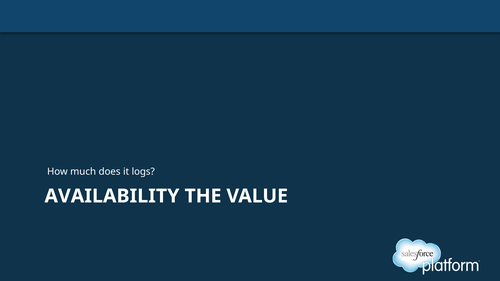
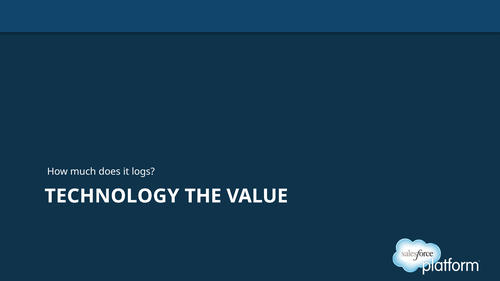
AVAILABILITY: AVAILABILITY -> TECHNOLOGY
